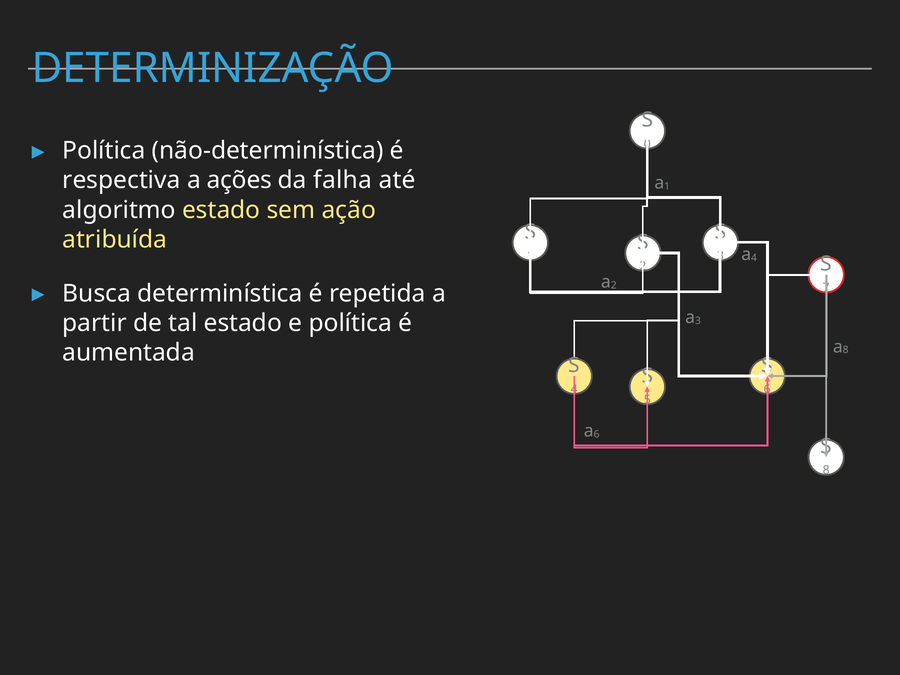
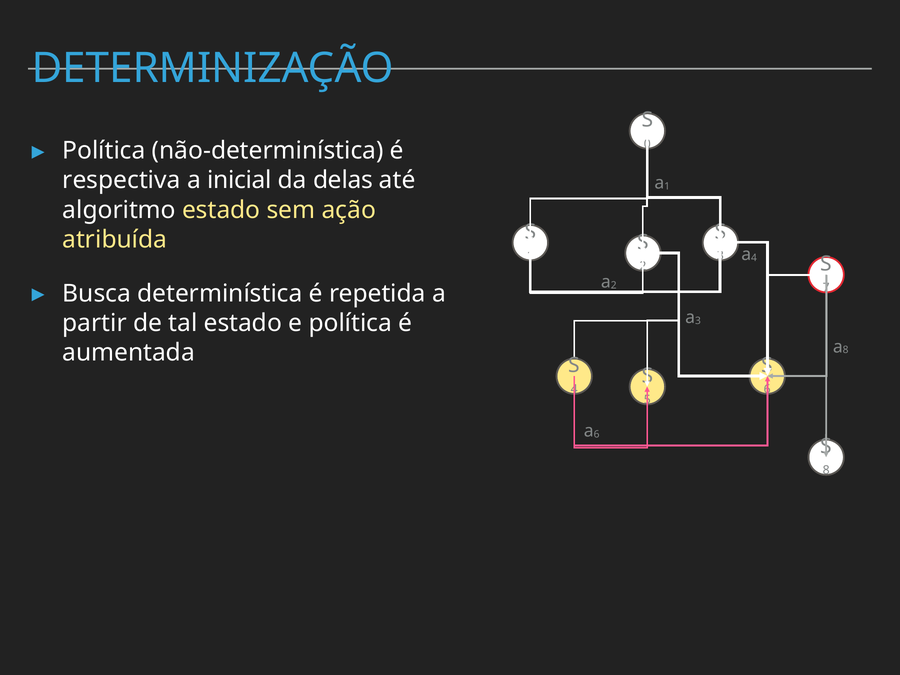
ações: ações -> inicial
falha: falha -> delas
